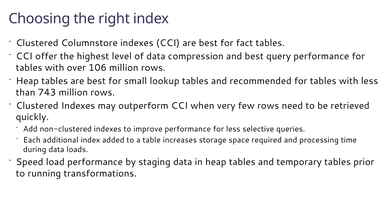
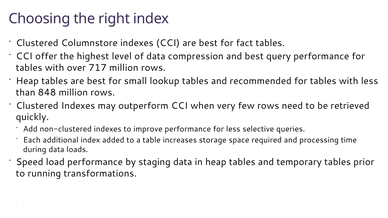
106: 106 -> 717
743: 743 -> 848
